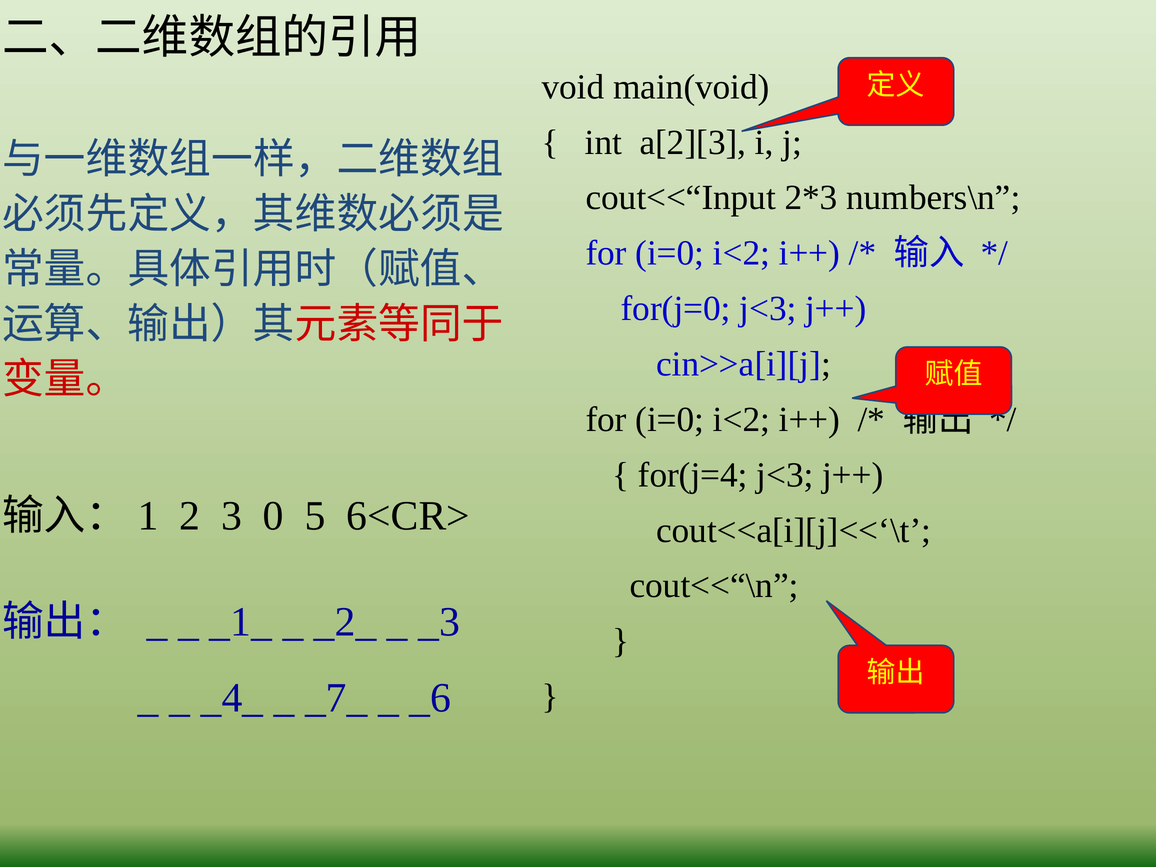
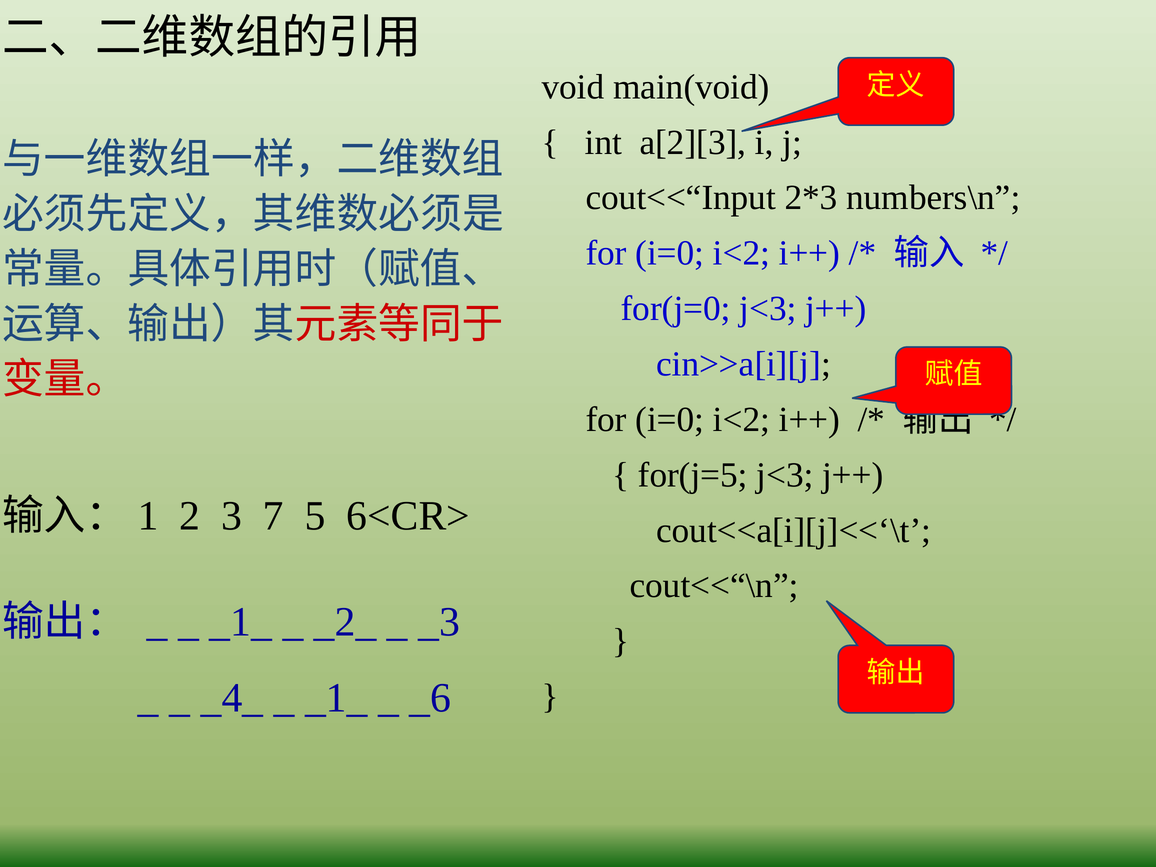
for(j=4: for(j=4 -> for(j=5
0: 0 -> 7
_7_ at (336, 698): _7_ -> _1_
